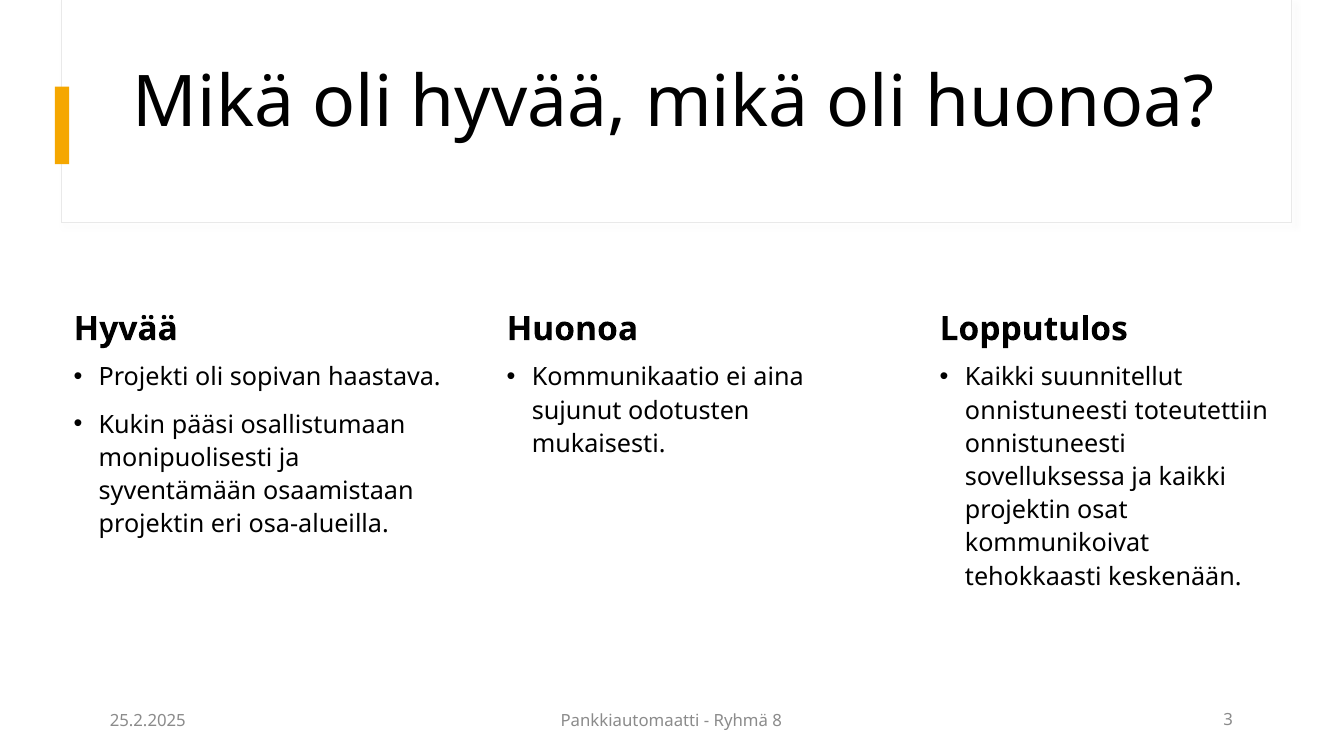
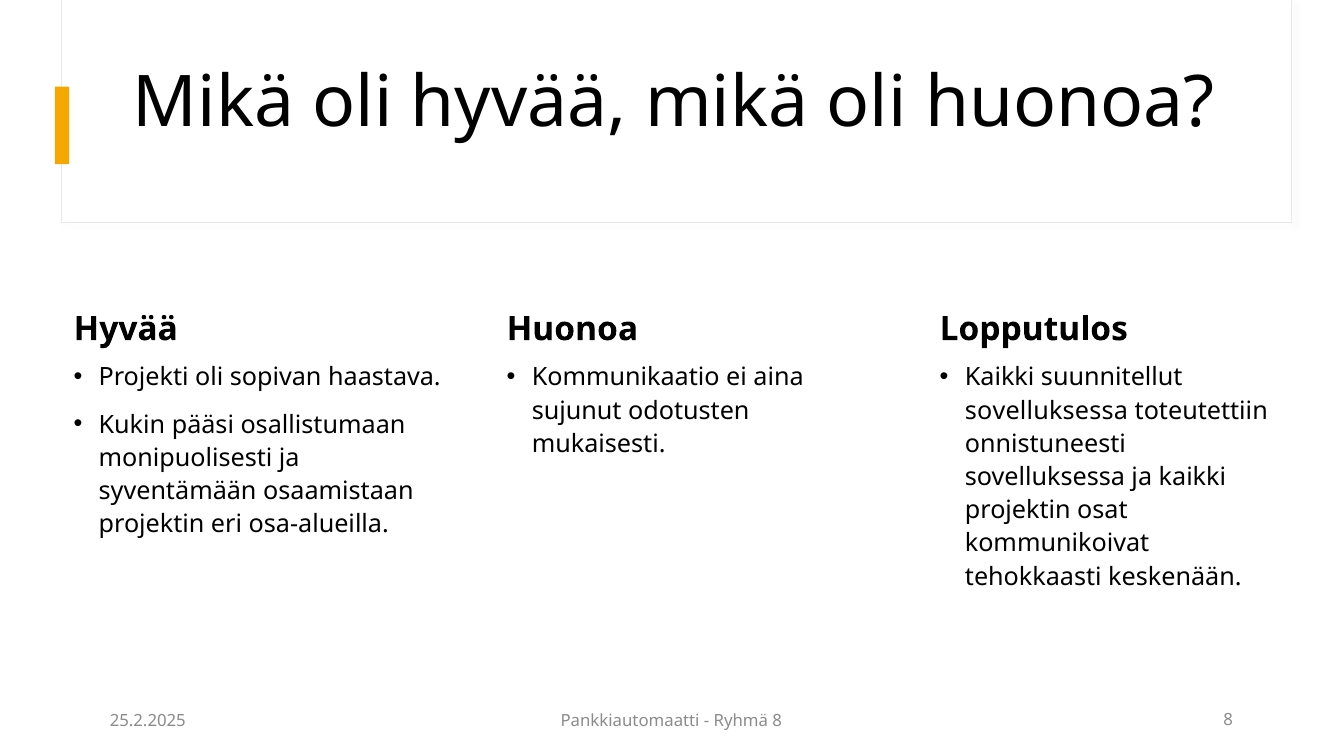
onnistuneesti at (1046, 411): onnistuneesti -> sovelluksessa
8 3: 3 -> 8
